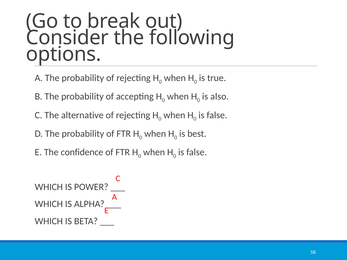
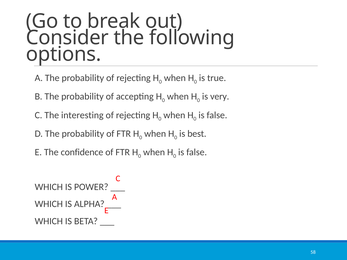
also: also -> very
alternative: alternative -> interesting
